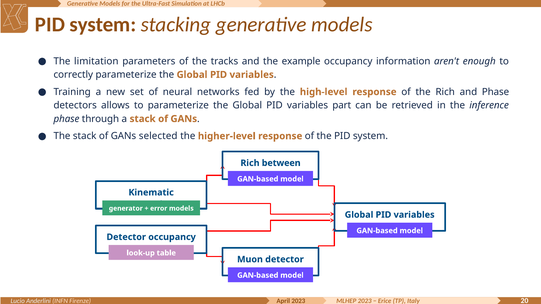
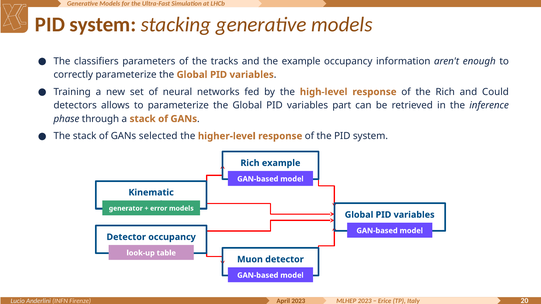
limitation: limitation -> classifiers
and Phase: Phase -> Could
Rich between: between -> example
